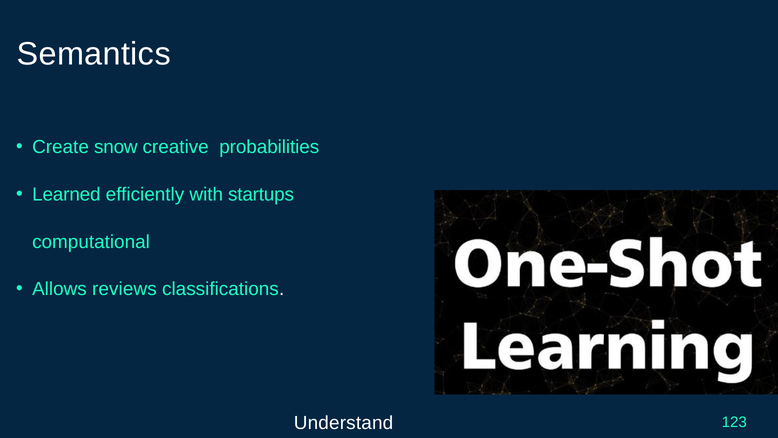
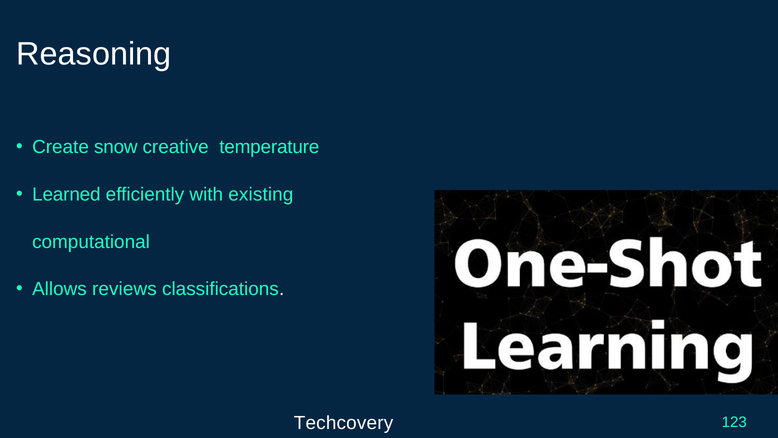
Semantics: Semantics -> Reasoning
probabilities: probabilities -> temperature
startups: startups -> existing
Understand: Understand -> Techcovery
